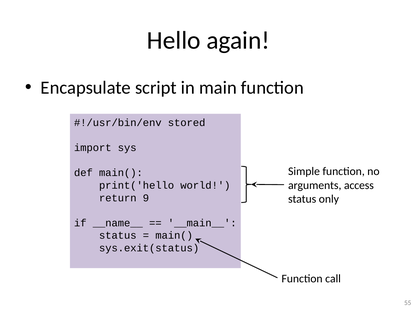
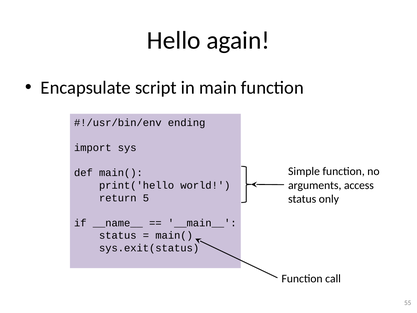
stored: stored -> ending
9: 9 -> 5
